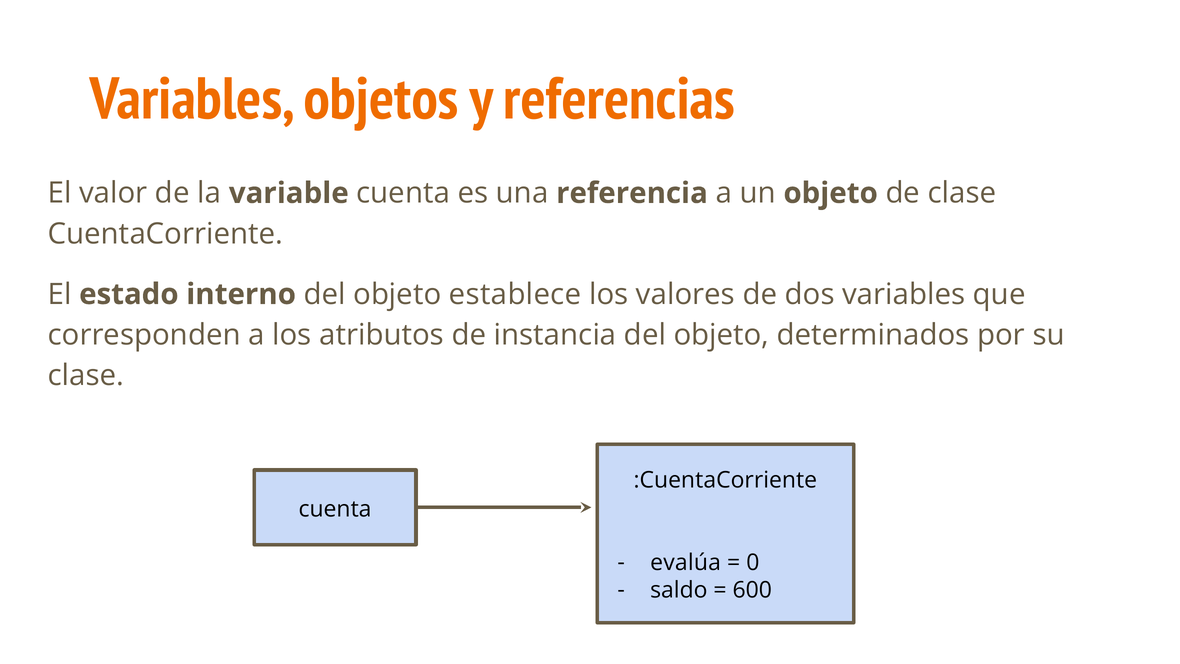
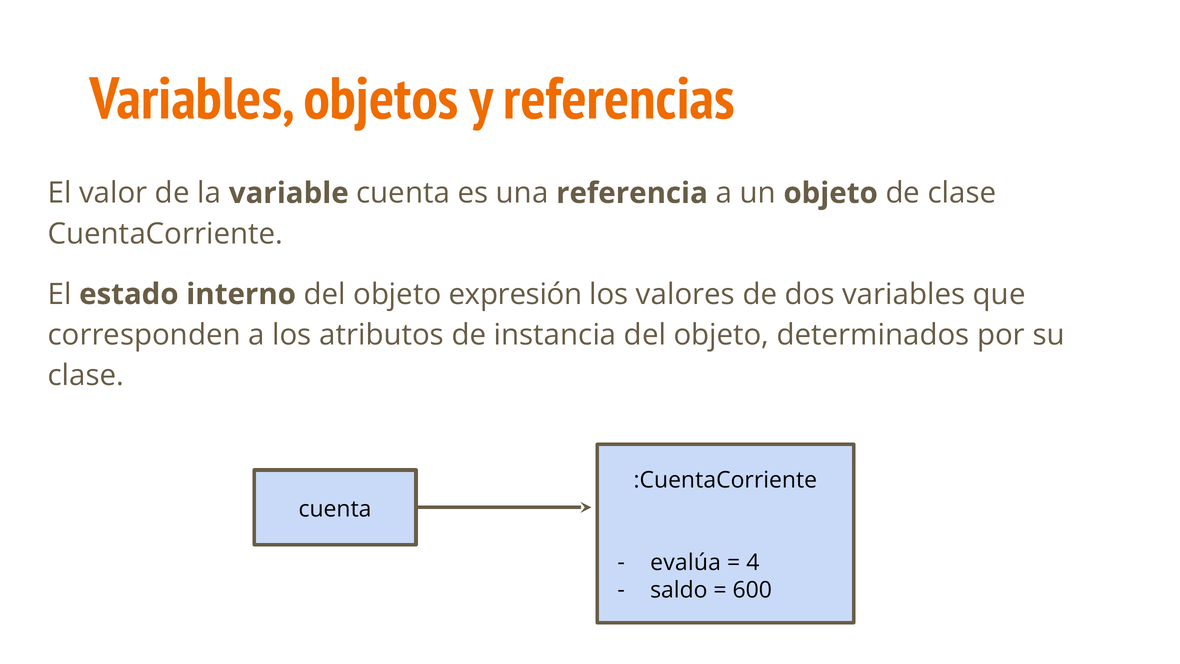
establece: establece -> expresión
0: 0 -> 4
